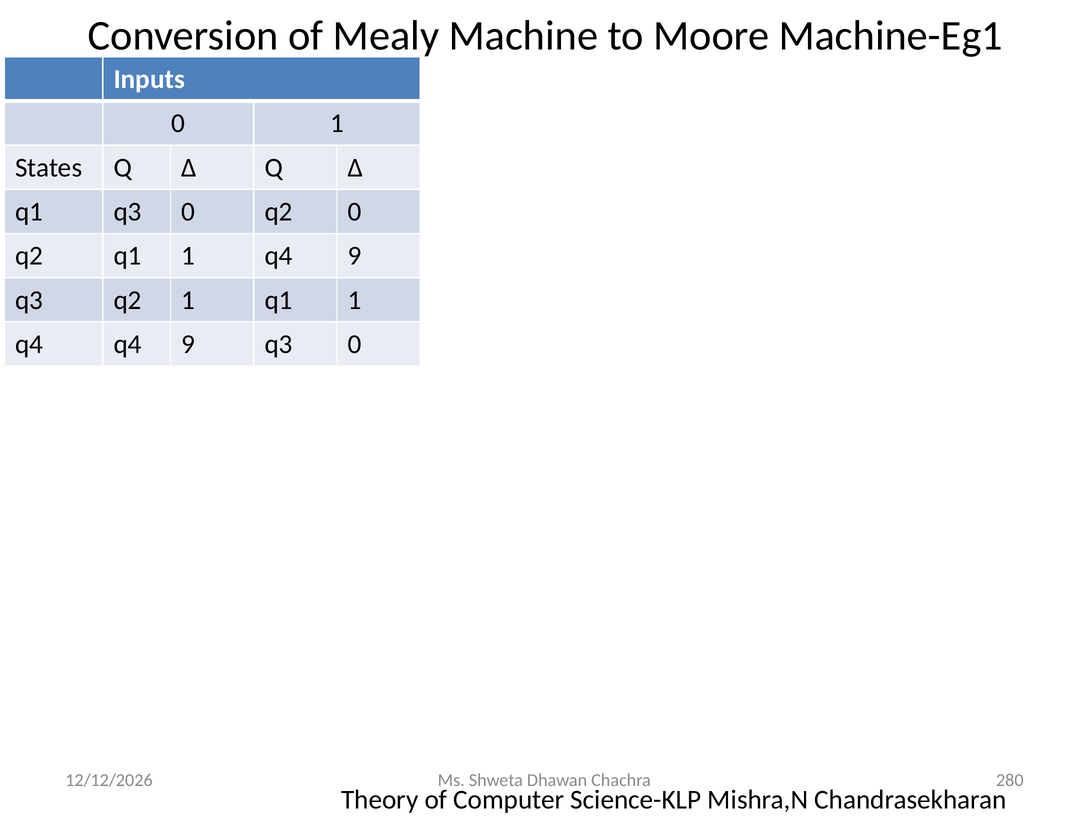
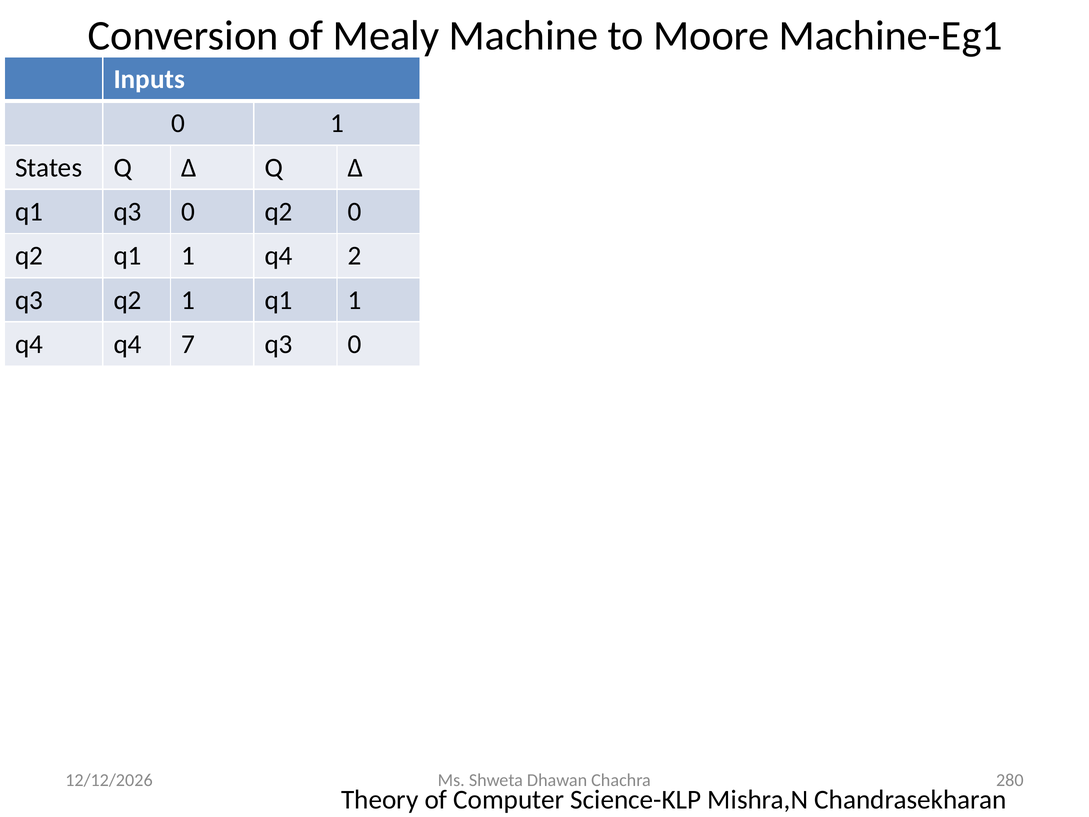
1 q4 9: 9 -> 2
q4 q4 9: 9 -> 7
